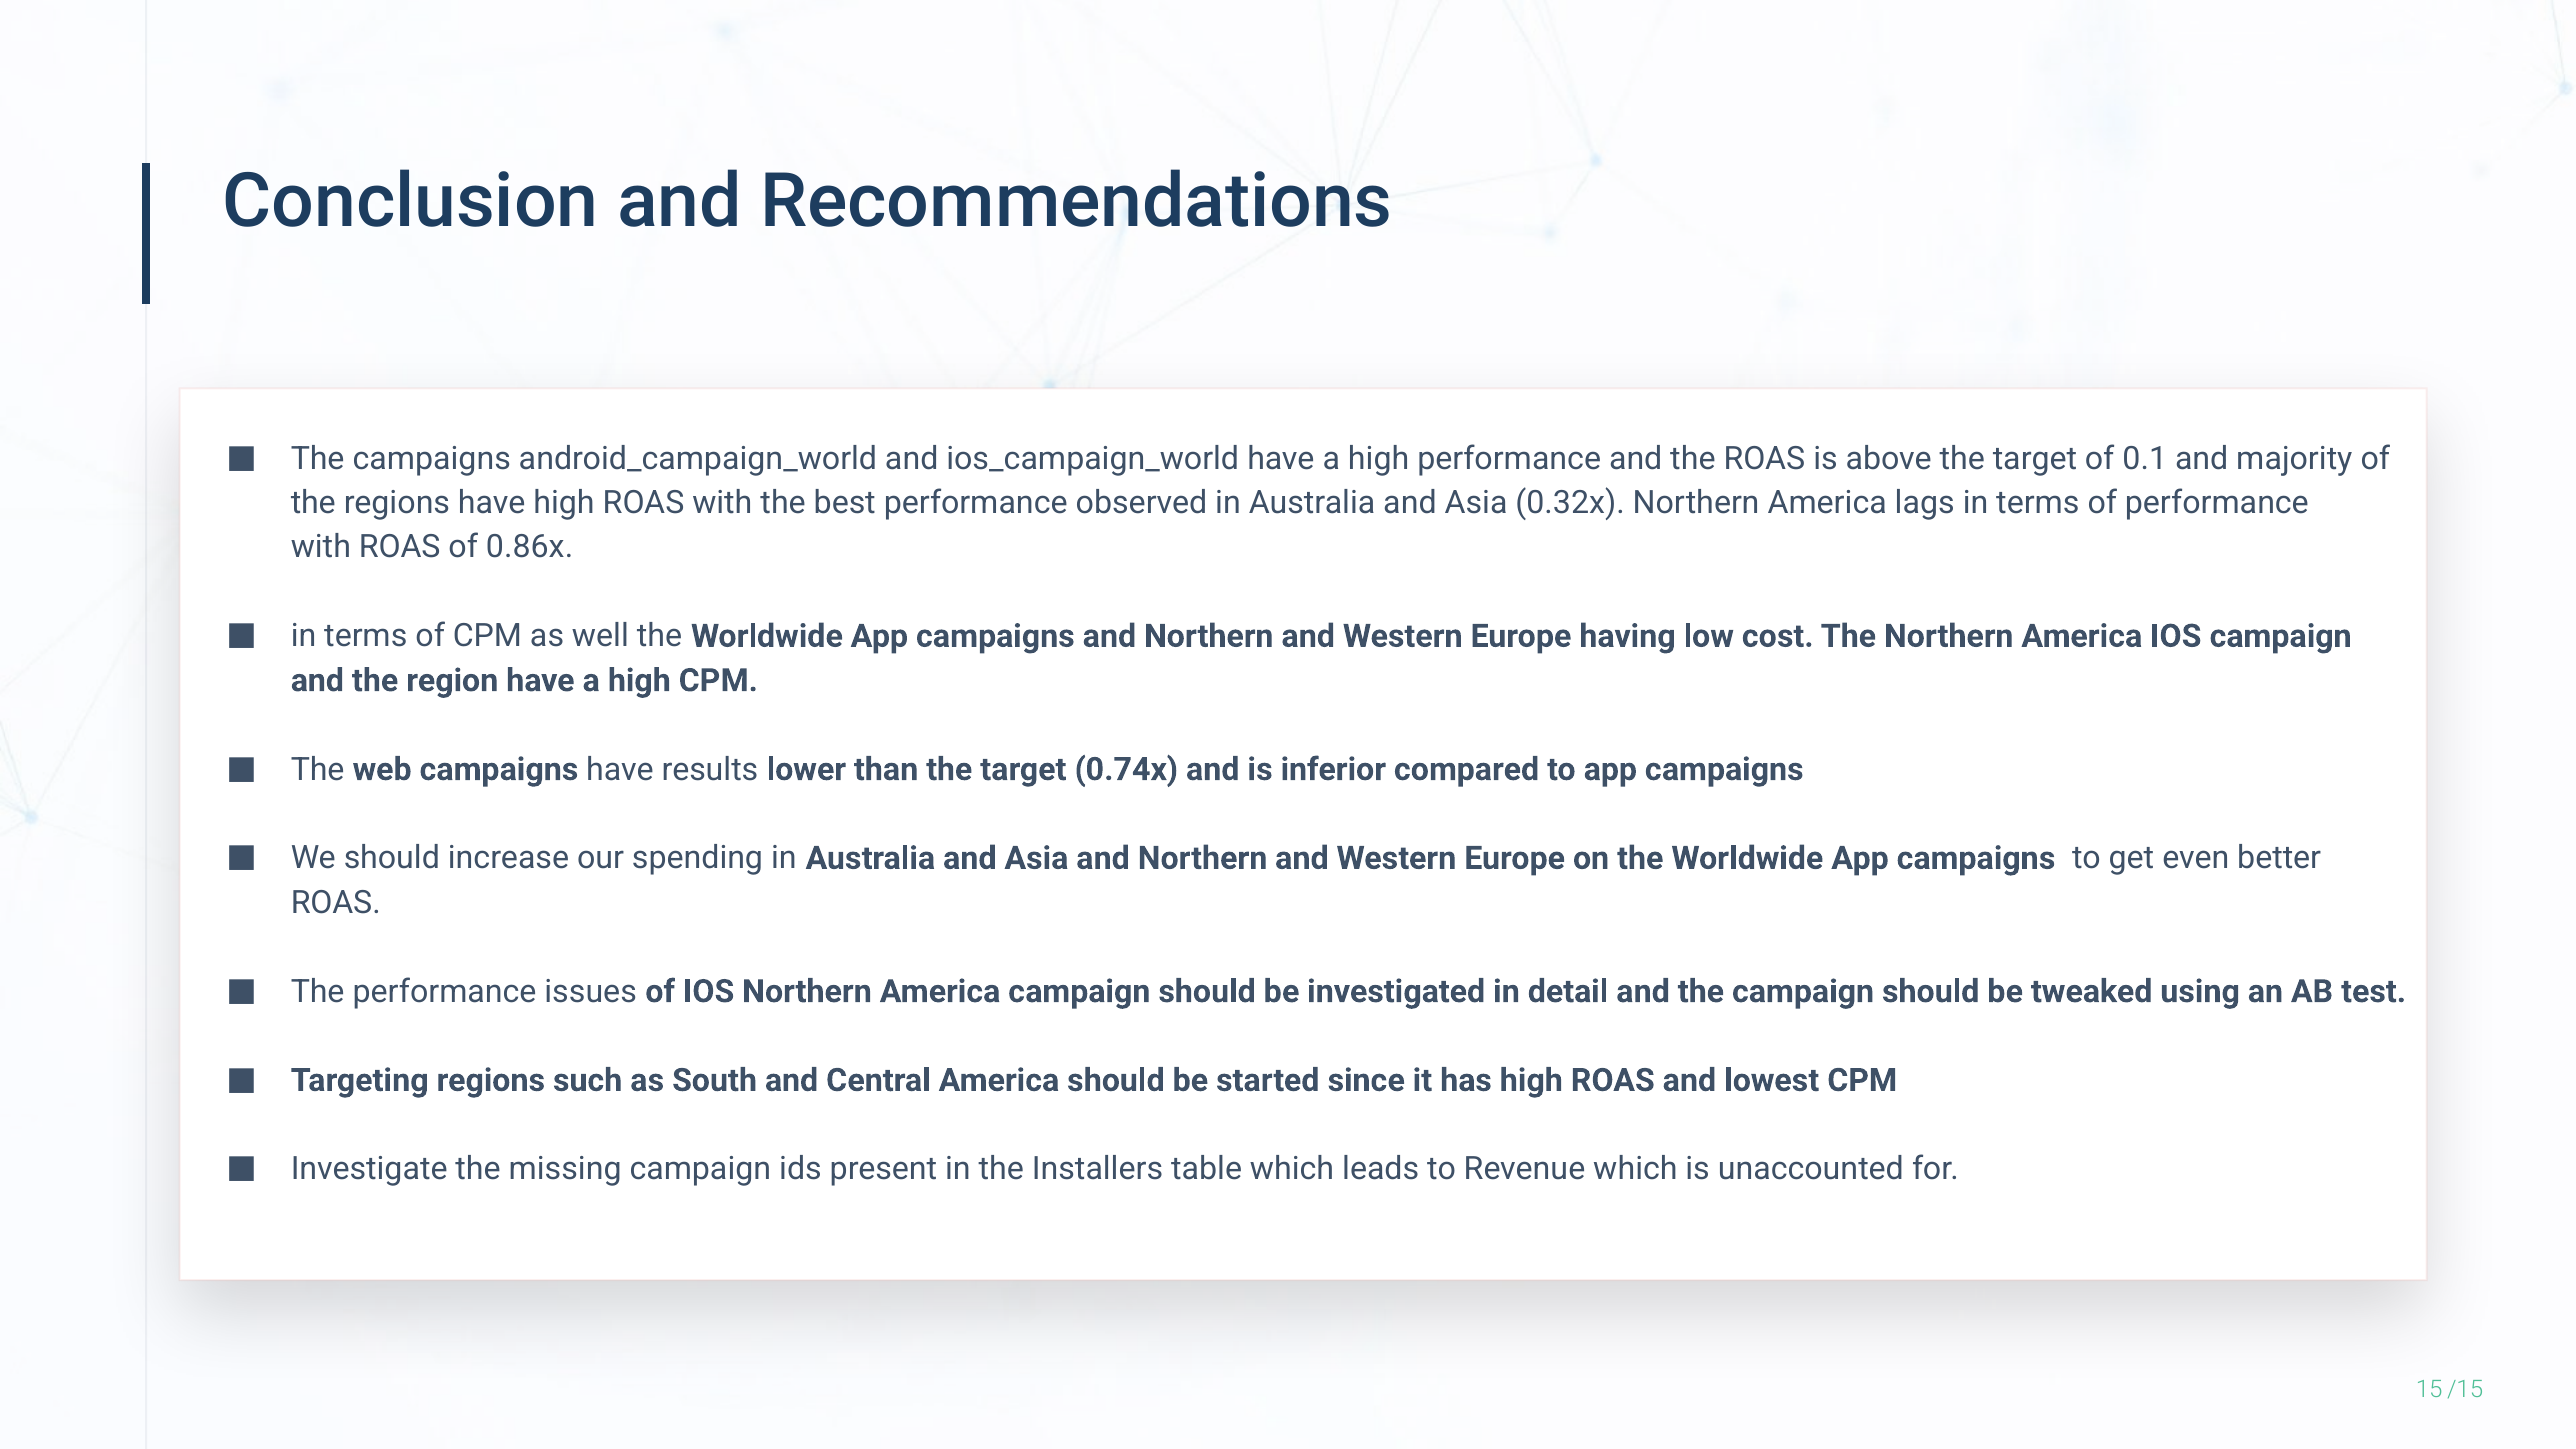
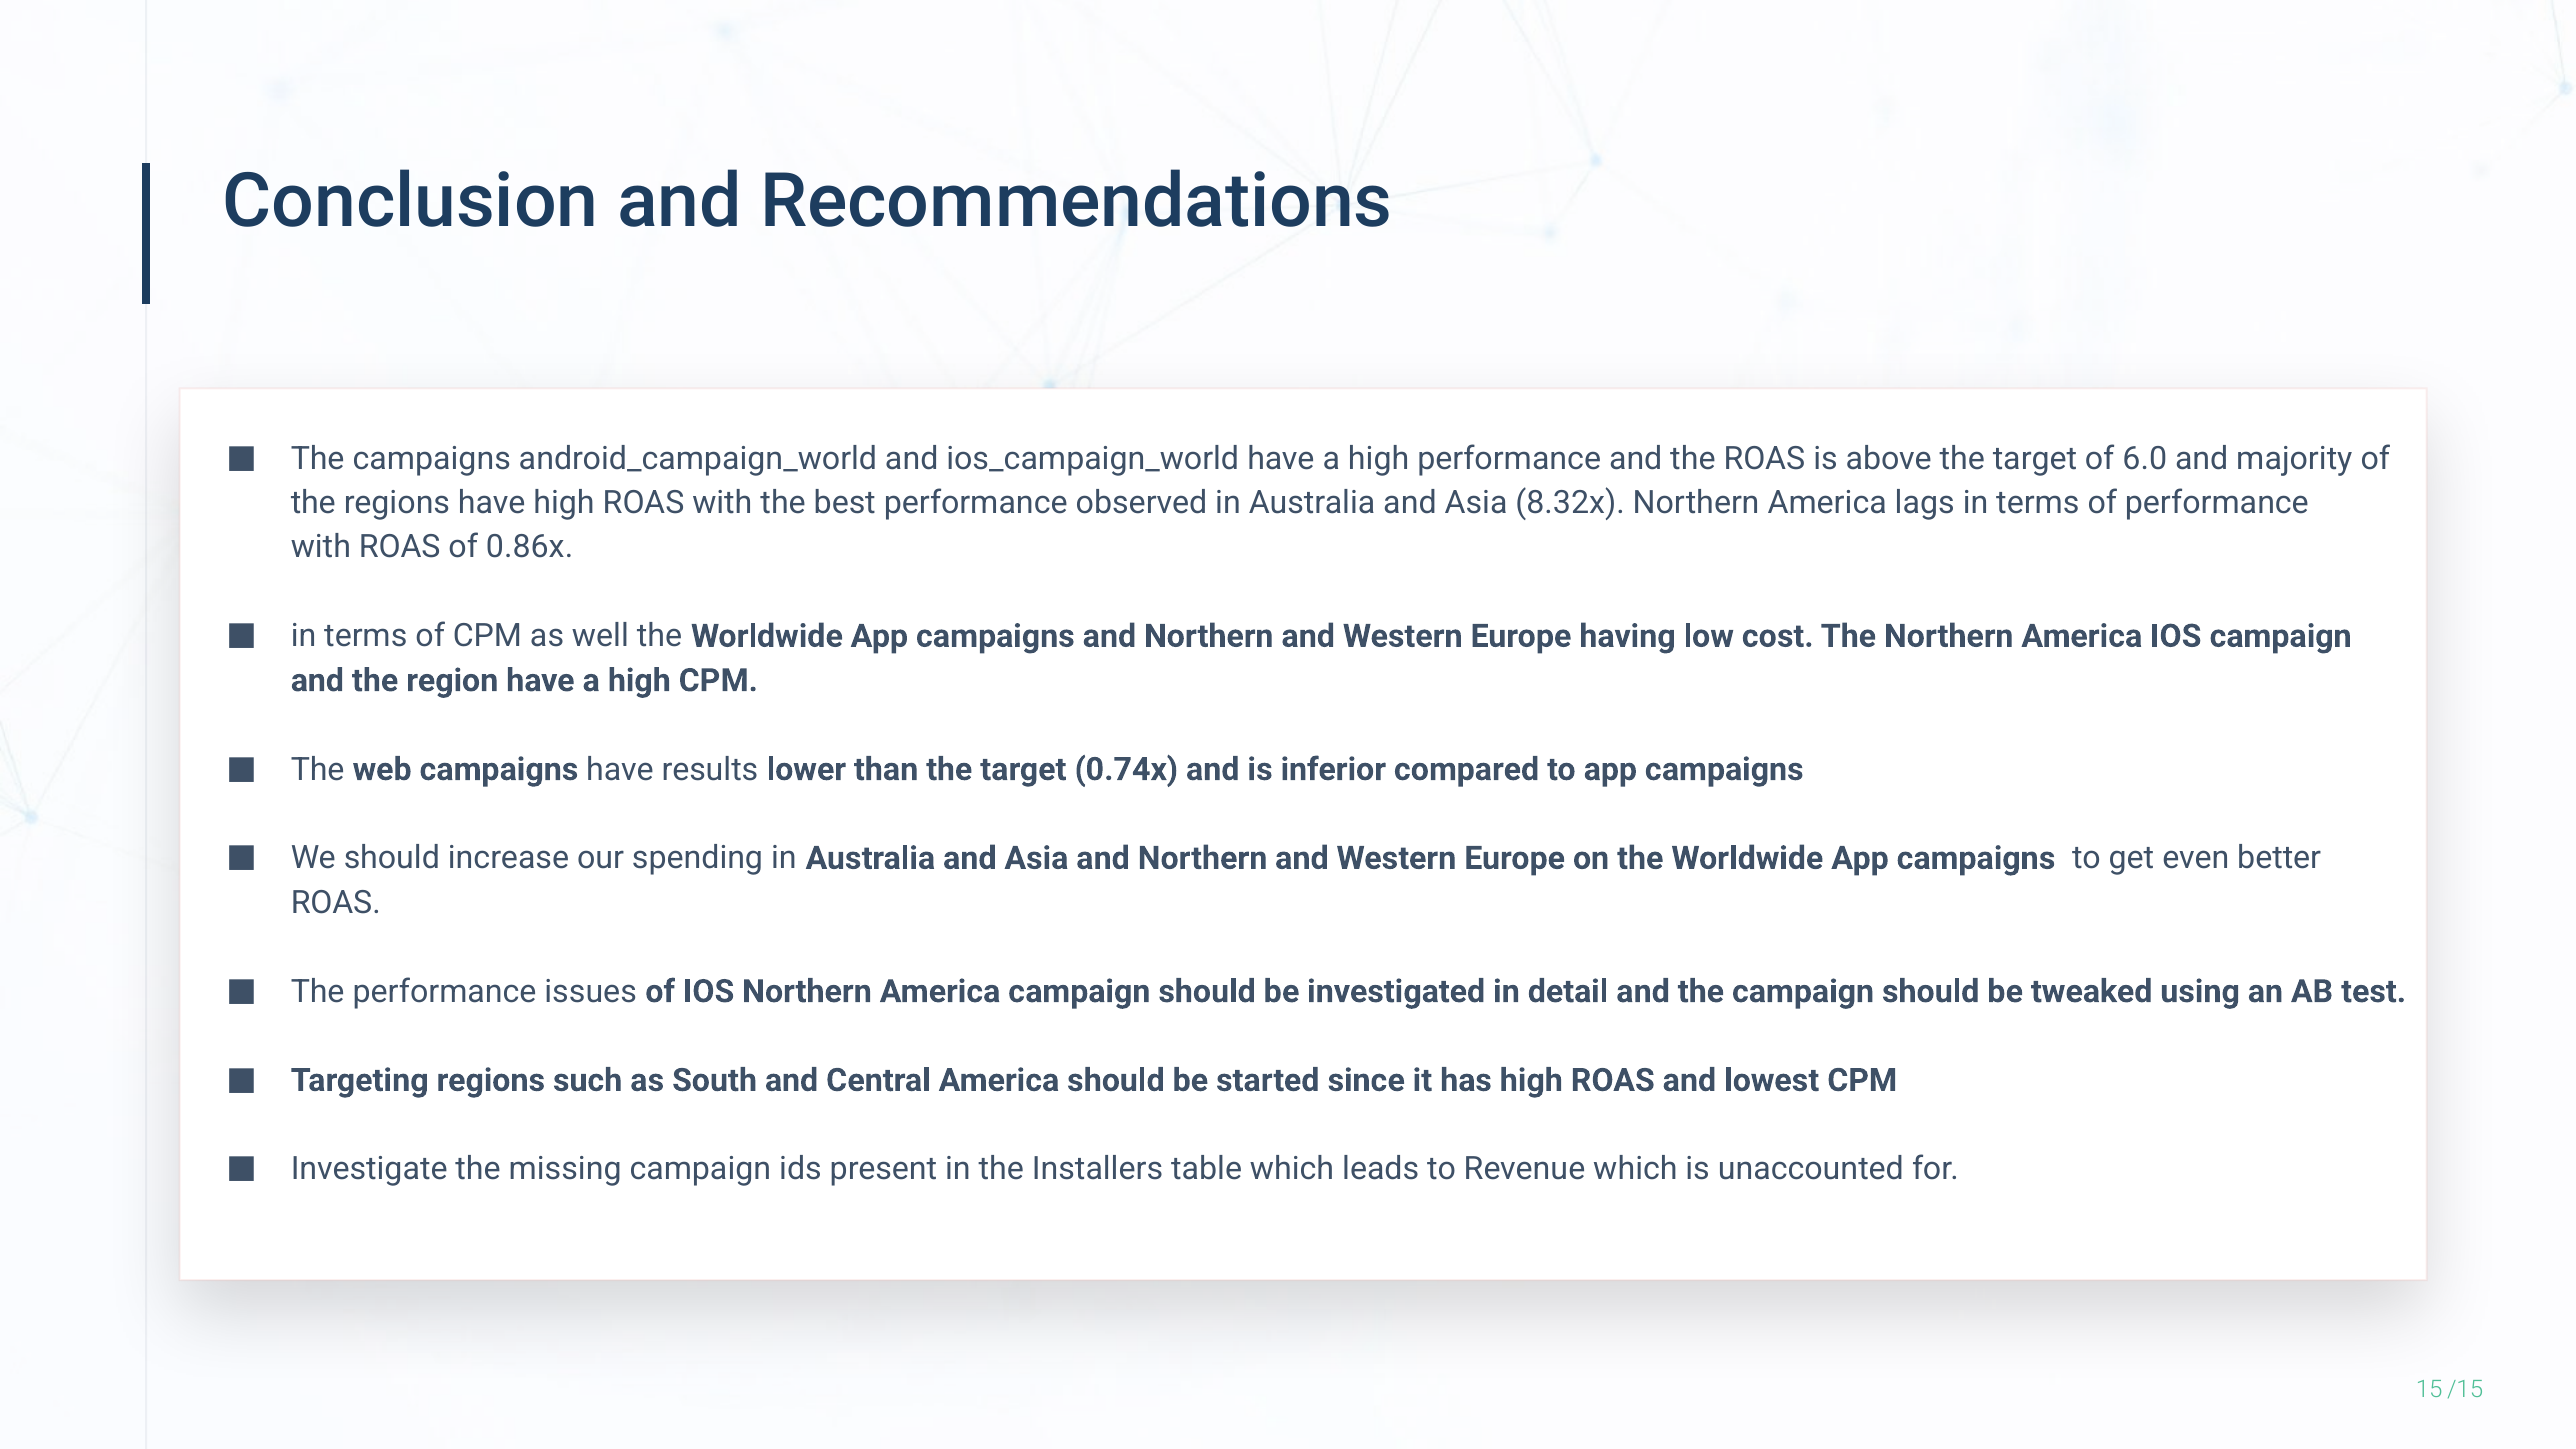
0.1: 0.1 -> 6.0
0.32x: 0.32x -> 8.32x
